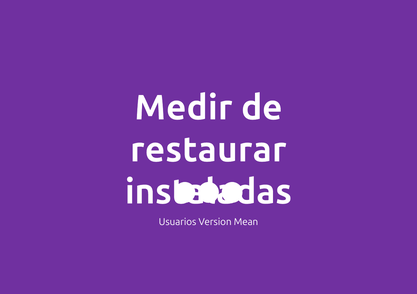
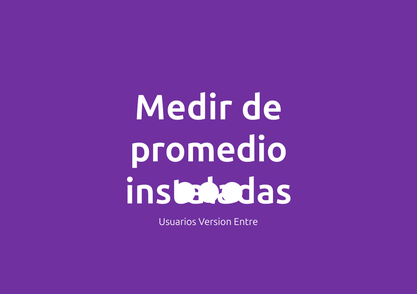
restaurar: restaurar -> promedio
Mean: Mean -> Entre
